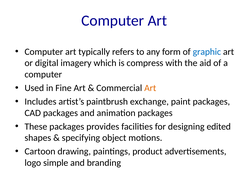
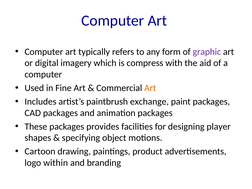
graphic colour: blue -> purple
edited: edited -> player
simple: simple -> within
